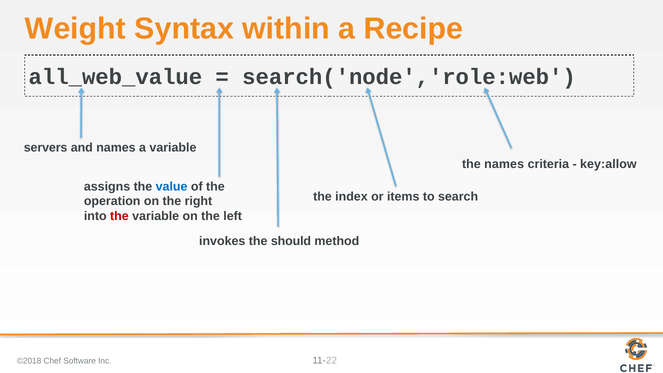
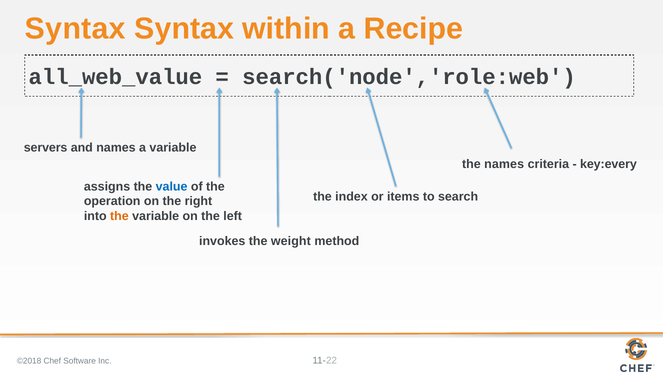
Weight at (75, 29): Weight -> Syntax
key:allow: key:allow -> key:every
the at (119, 216) colour: red -> orange
should: should -> weight
